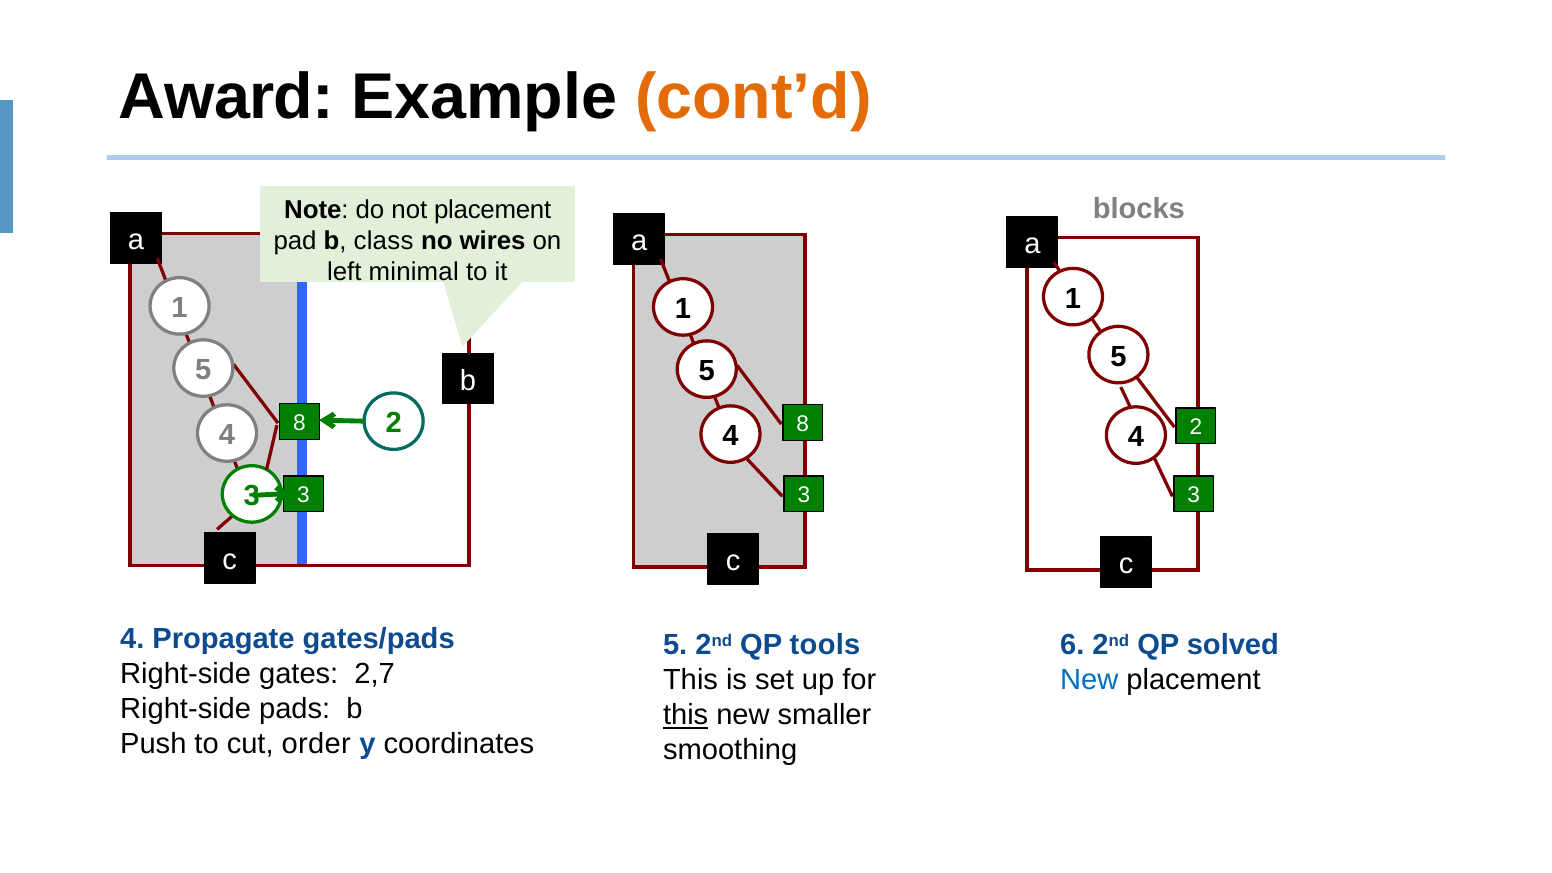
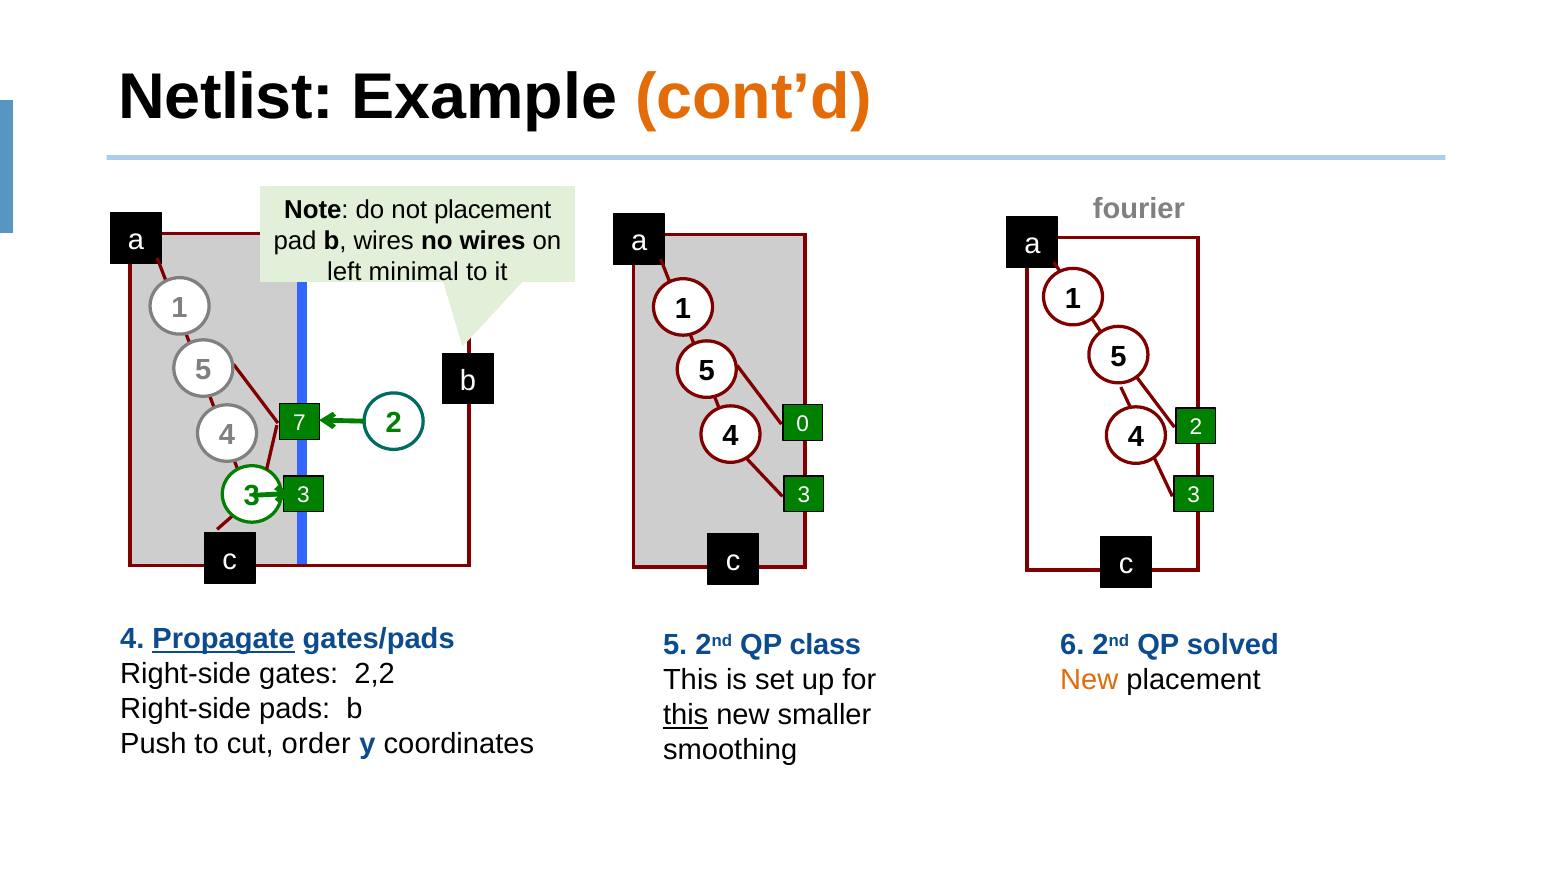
Award: Award -> Netlist
blocks: blocks -> fourier
b class: class -> wires
8 at (299, 423): 8 -> 7
8 at (803, 424): 8 -> 0
Propagate underline: none -> present
tools: tools -> class
2,7: 2,7 -> 2,2
New at (1089, 680) colour: blue -> orange
